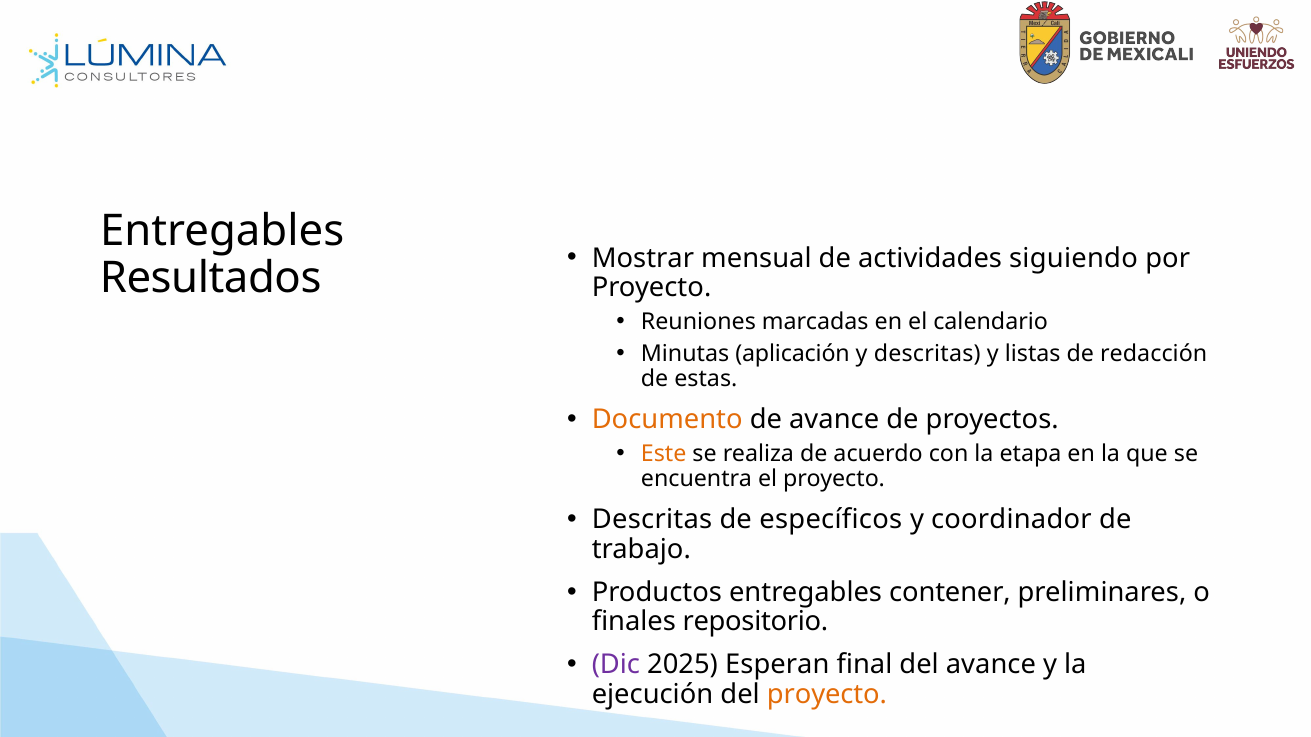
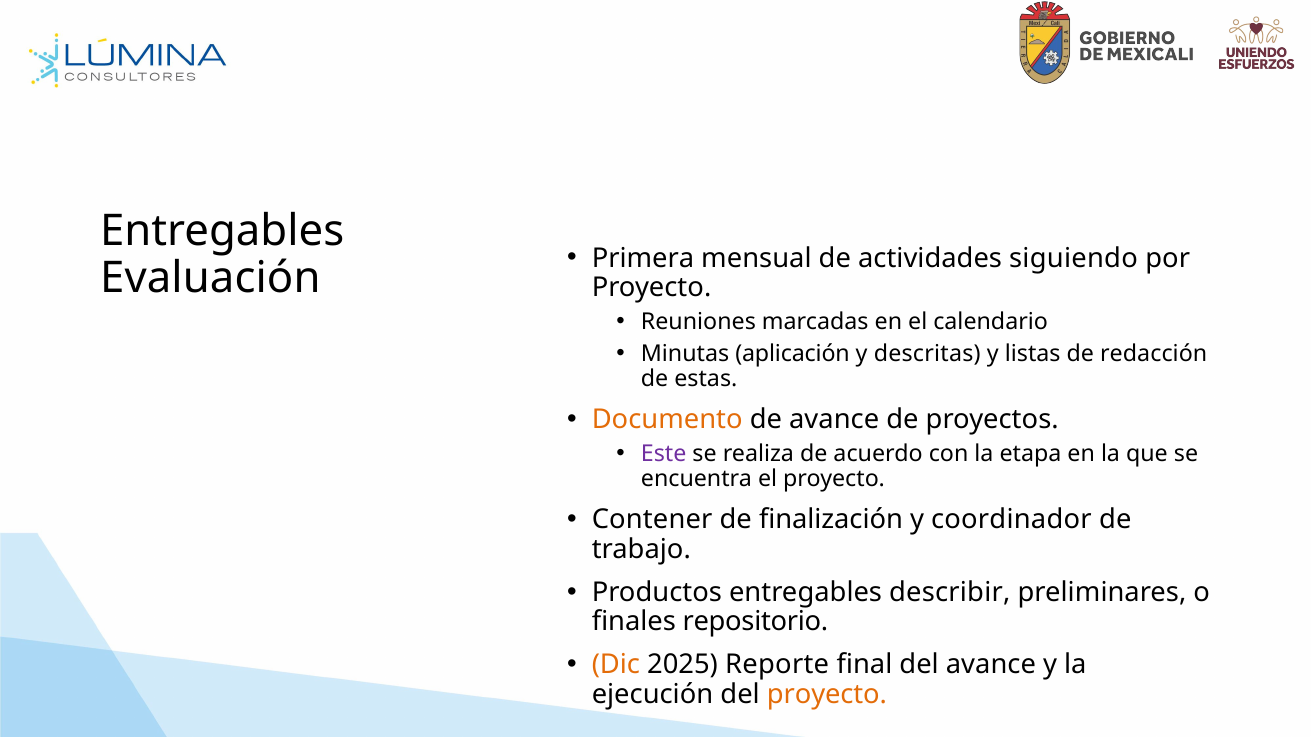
Mostrar: Mostrar -> Primera
Resultados: Resultados -> Evaluación
Este colour: orange -> purple
Descritas at (652, 520): Descritas -> Contener
específicos: específicos -> finalización
contener: contener -> describir
Dic colour: purple -> orange
Esperan: Esperan -> Reporte
